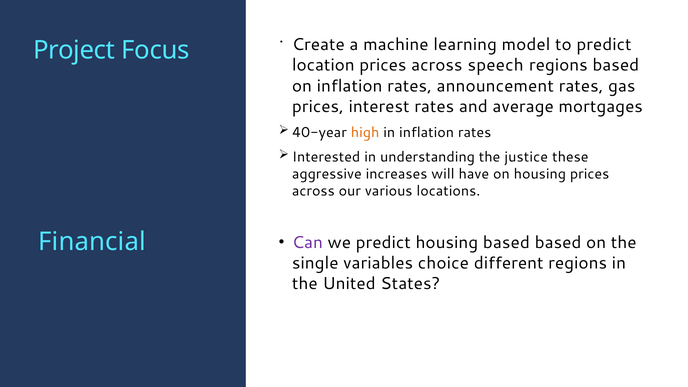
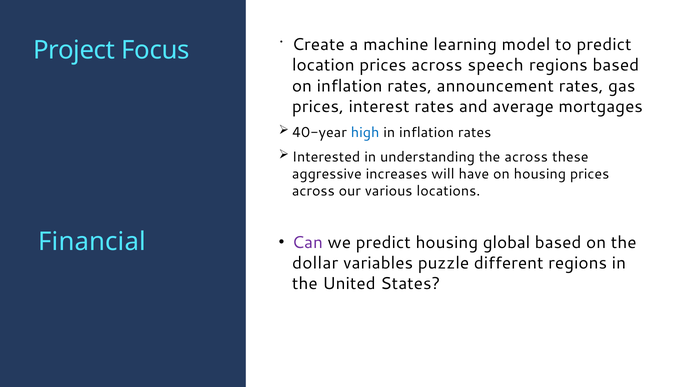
high colour: orange -> blue
the justice: justice -> across
housing based: based -> global
single: single -> dollar
choice: choice -> puzzle
